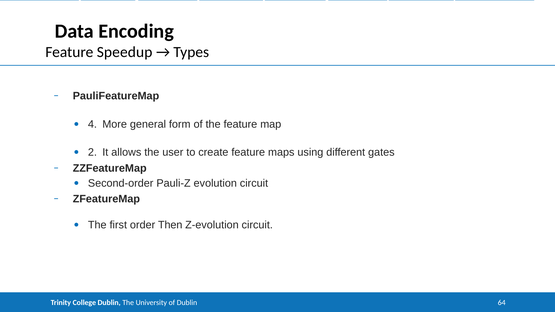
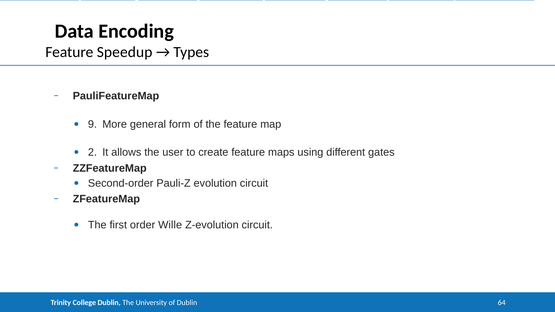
4: 4 -> 9
Then: Then -> Wille
